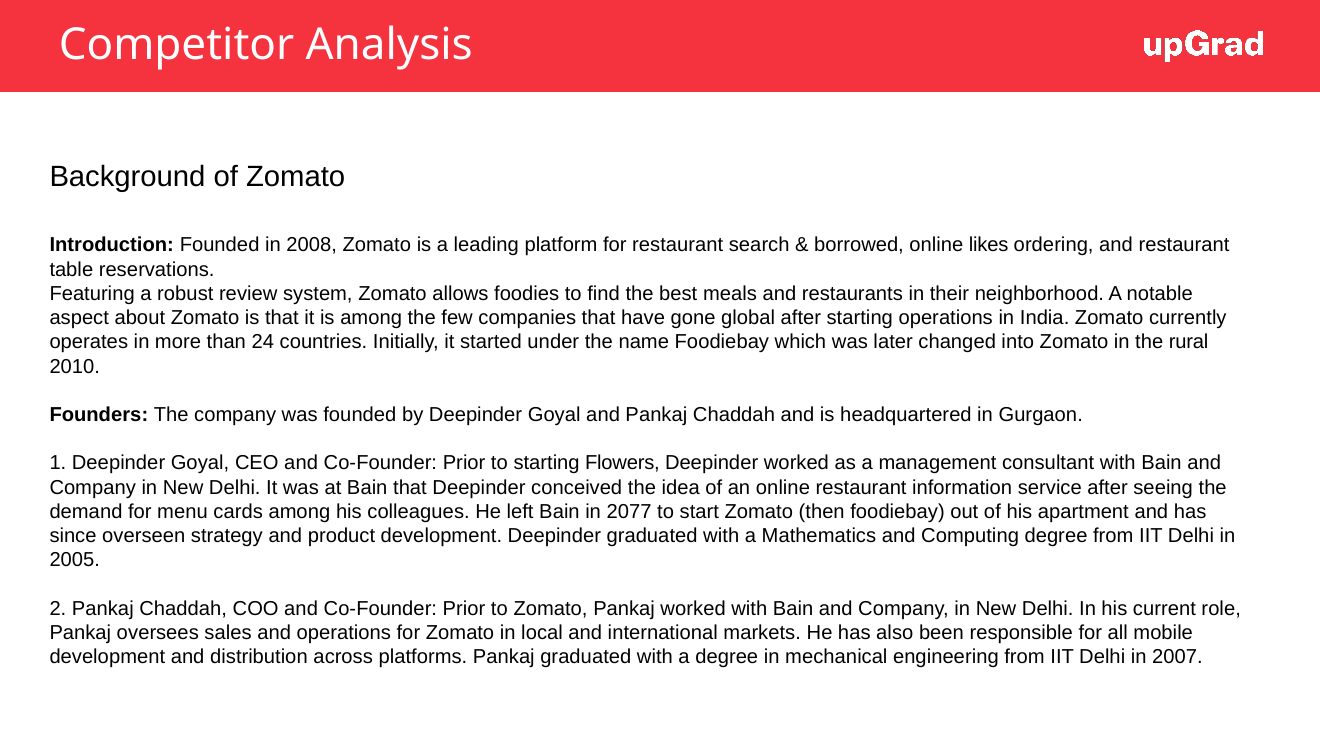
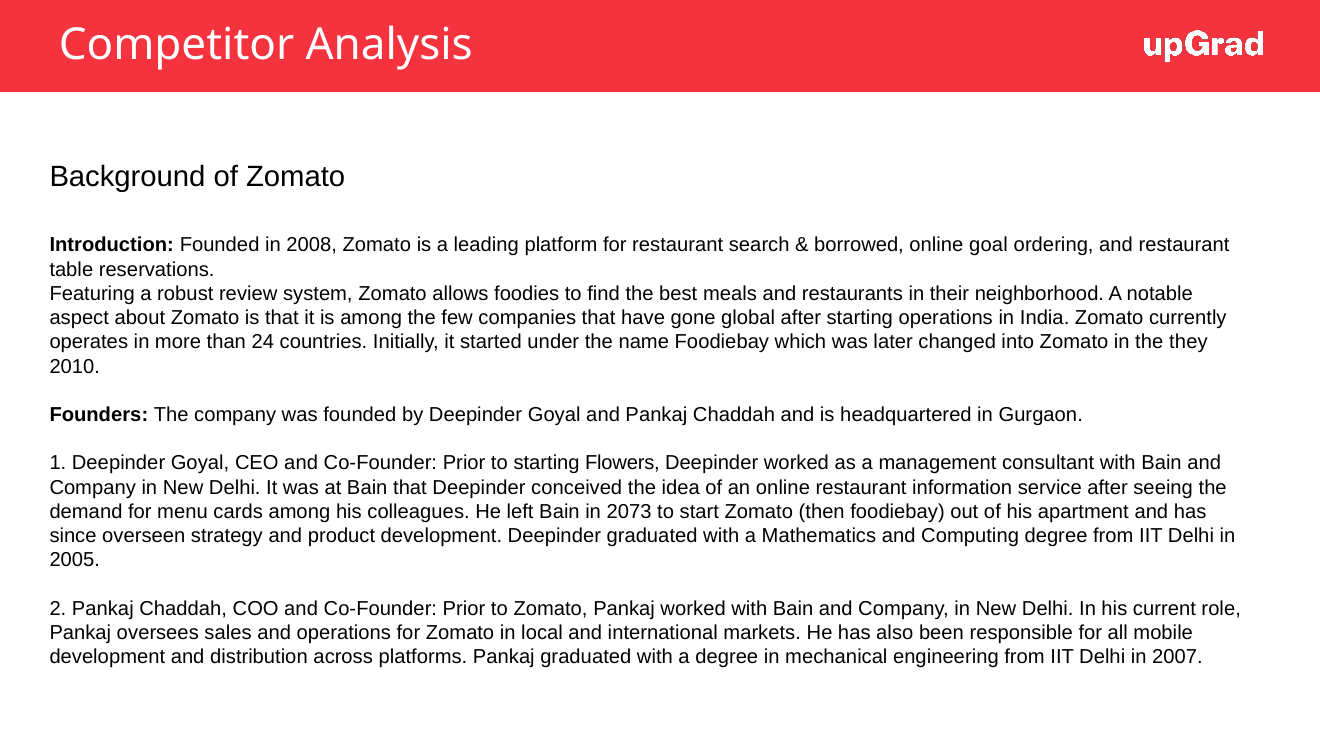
likes: likes -> goal
rural: rural -> they
2077: 2077 -> 2073
